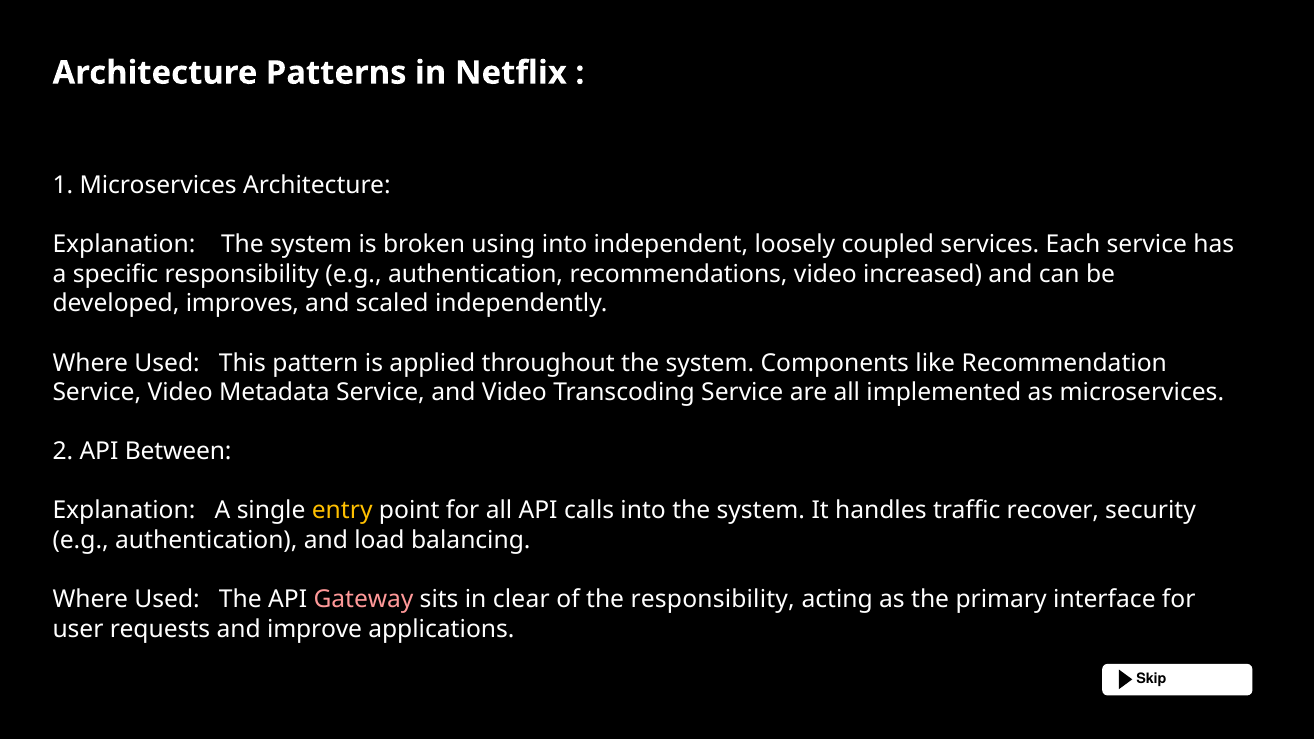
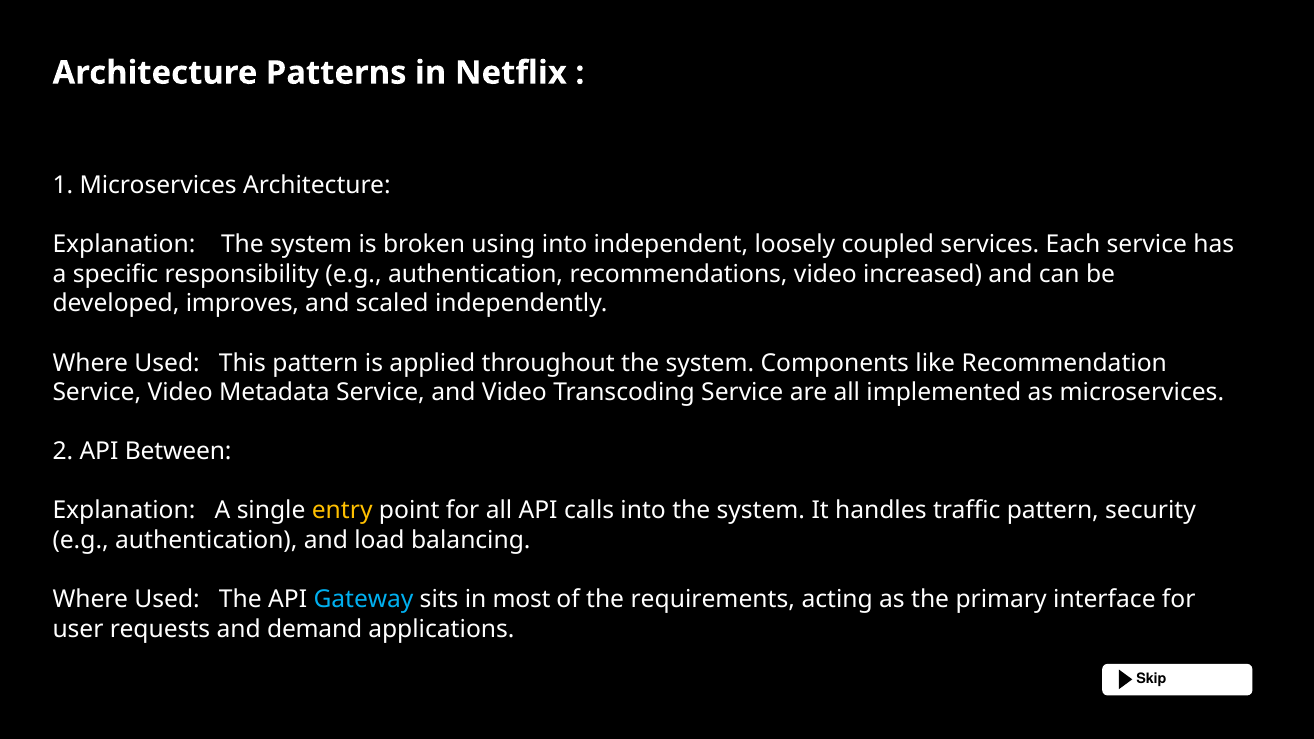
traffic recover: recover -> pattern
Gateway colour: pink -> light blue
clear: clear -> most
the responsibility: responsibility -> requirements
improve: improve -> demand
